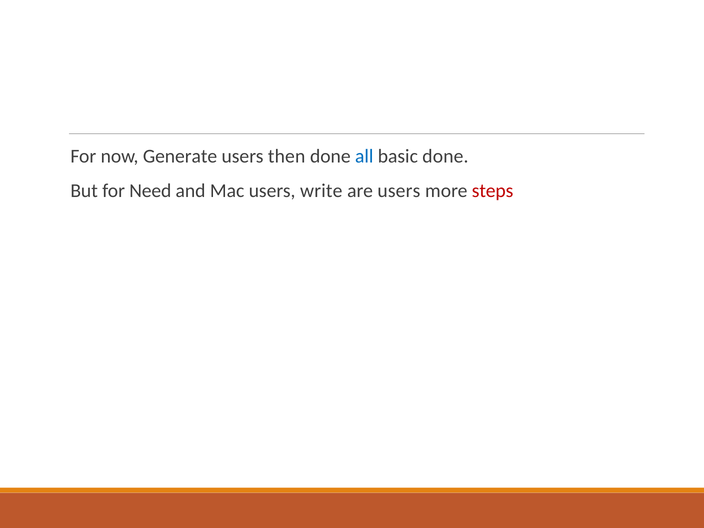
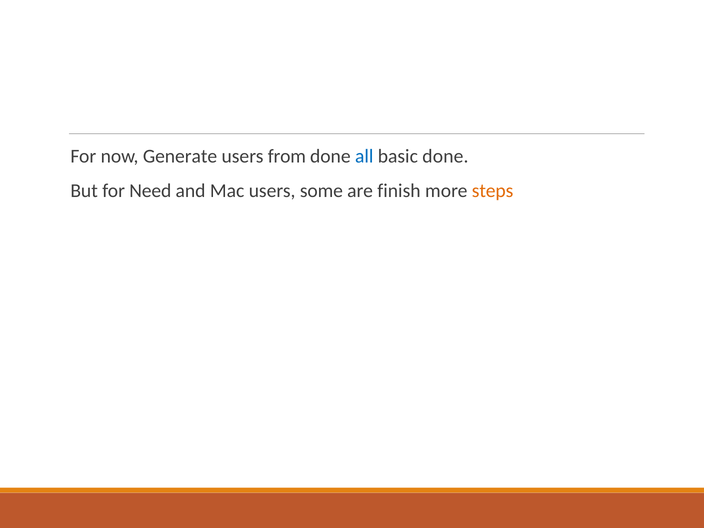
then: then -> from
write: write -> some
are users: users -> finish
steps colour: red -> orange
